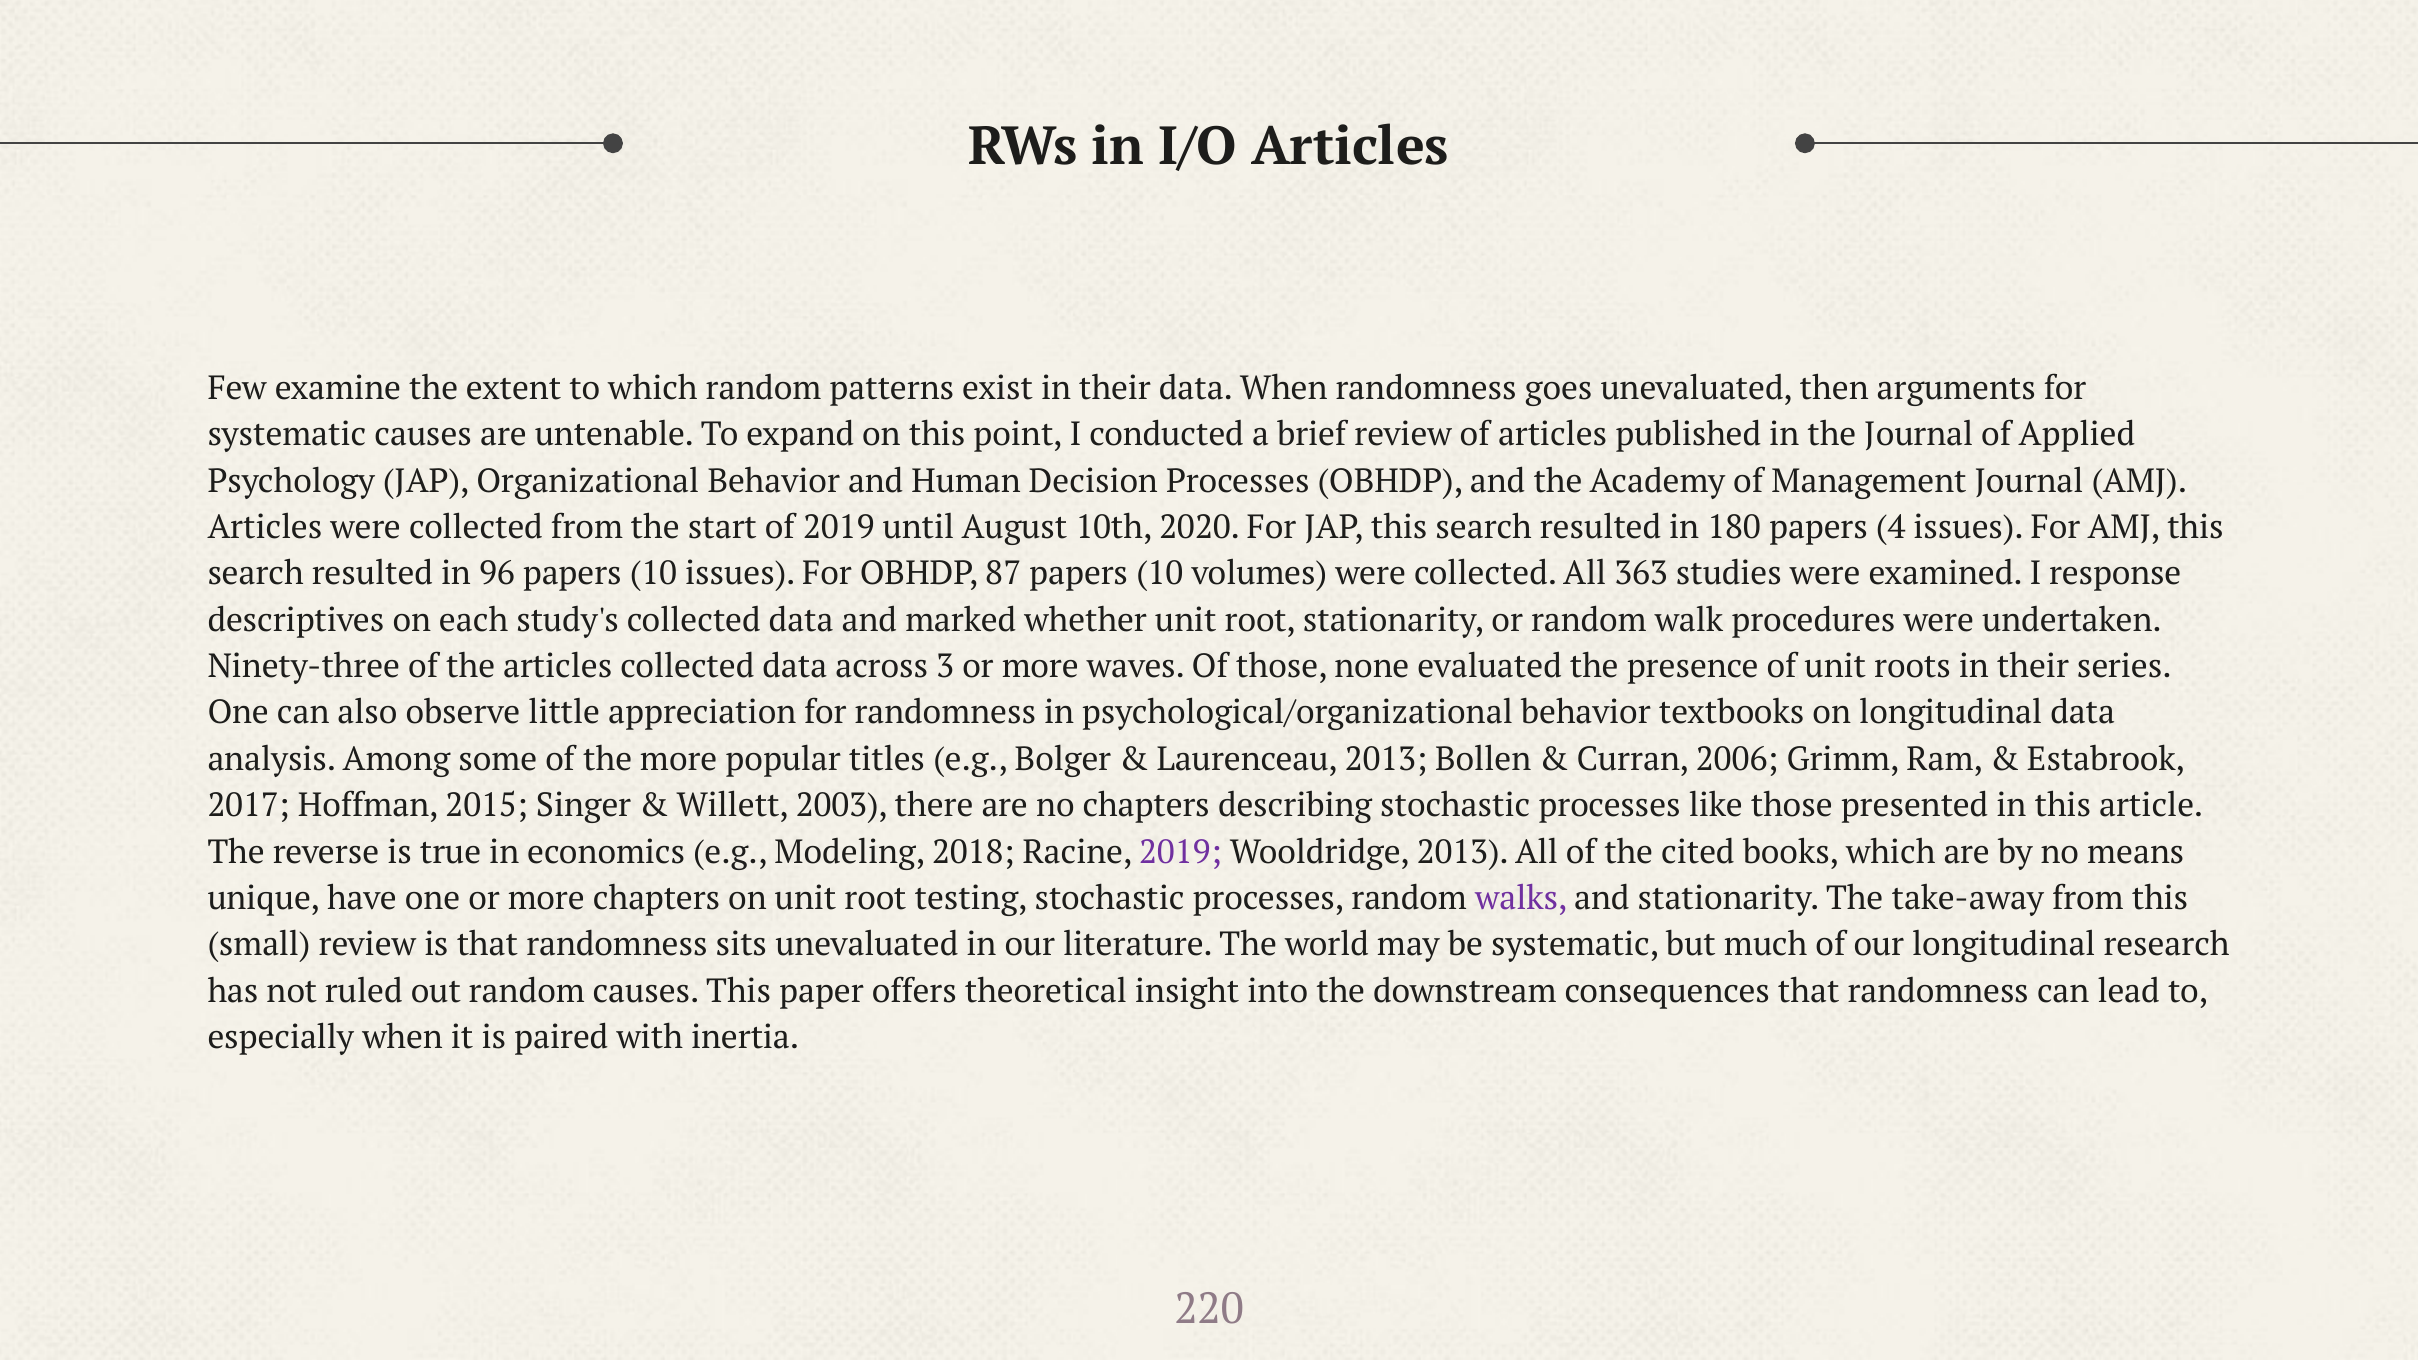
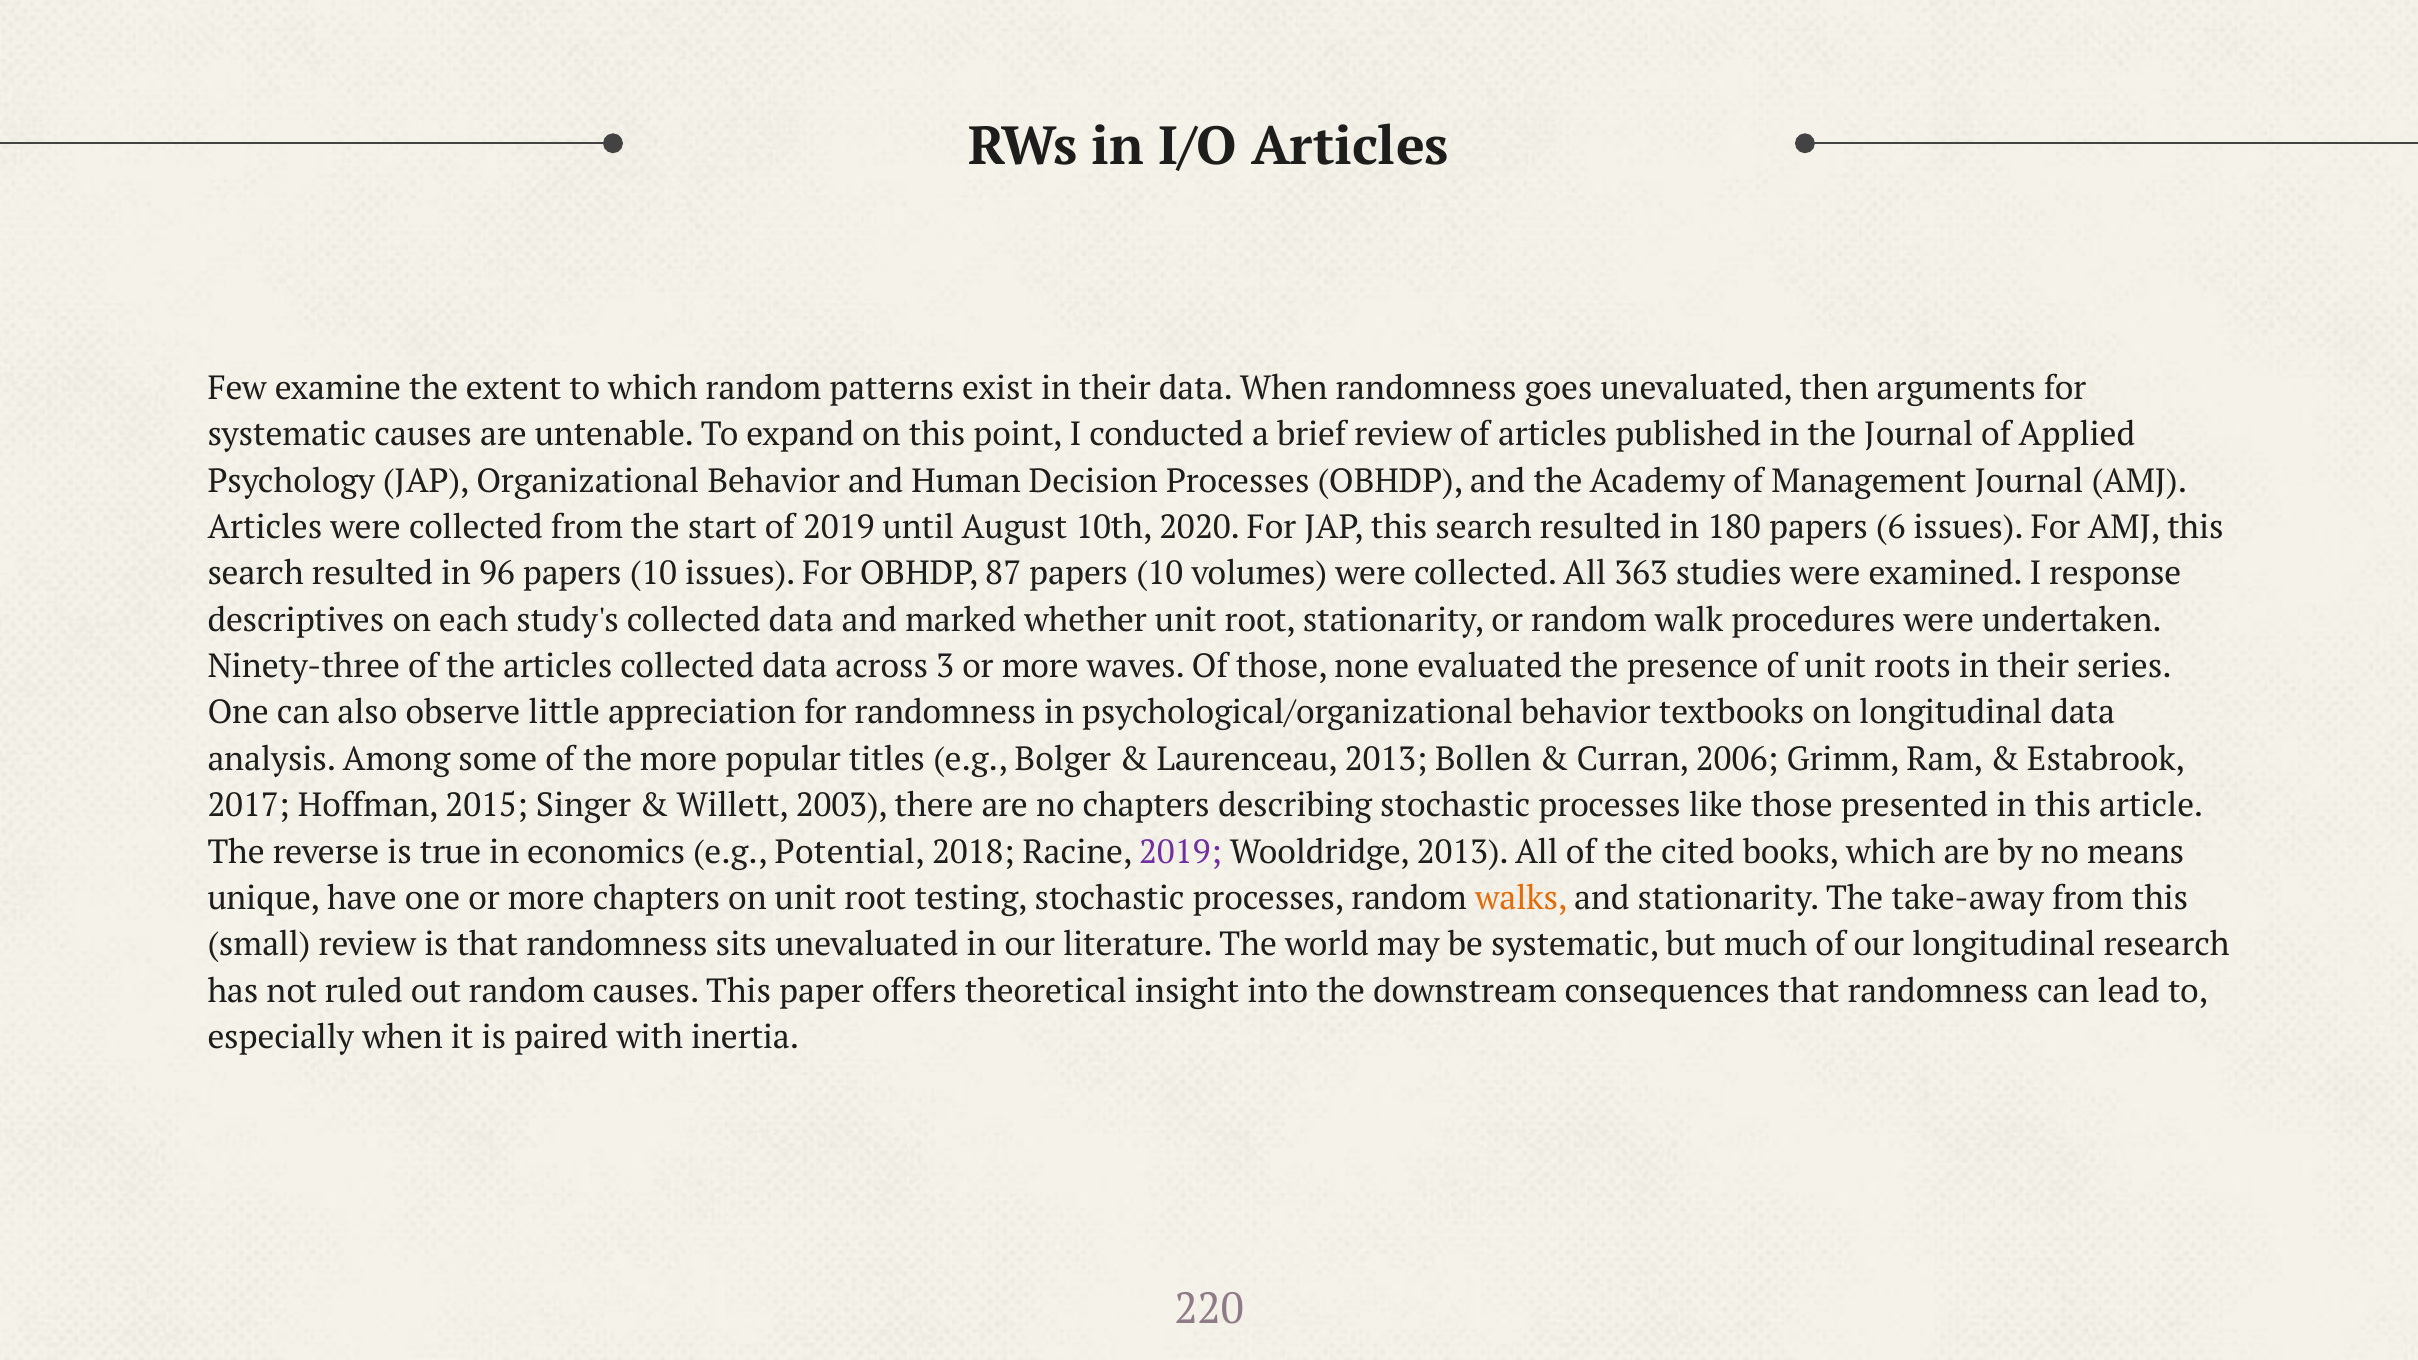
4: 4 -> 6
Modeling: Modeling -> Potential
walks colour: purple -> orange
